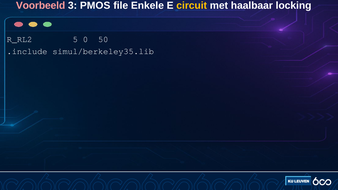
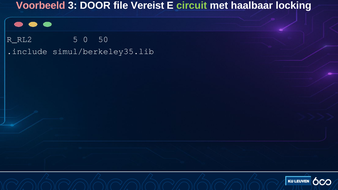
PMOS: PMOS -> DOOR
Enkele: Enkele -> Vereist
circuit colour: yellow -> light green
